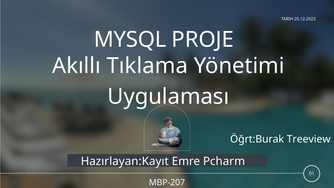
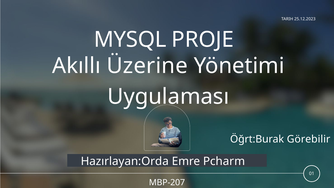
Tıklama: Tıklama -> Üzerine
Treeview: Treeview -> Görebilir
Hazırlayan:Kayıt: Hazırlayan:Kayıt -> Hazırlayan:Orda
